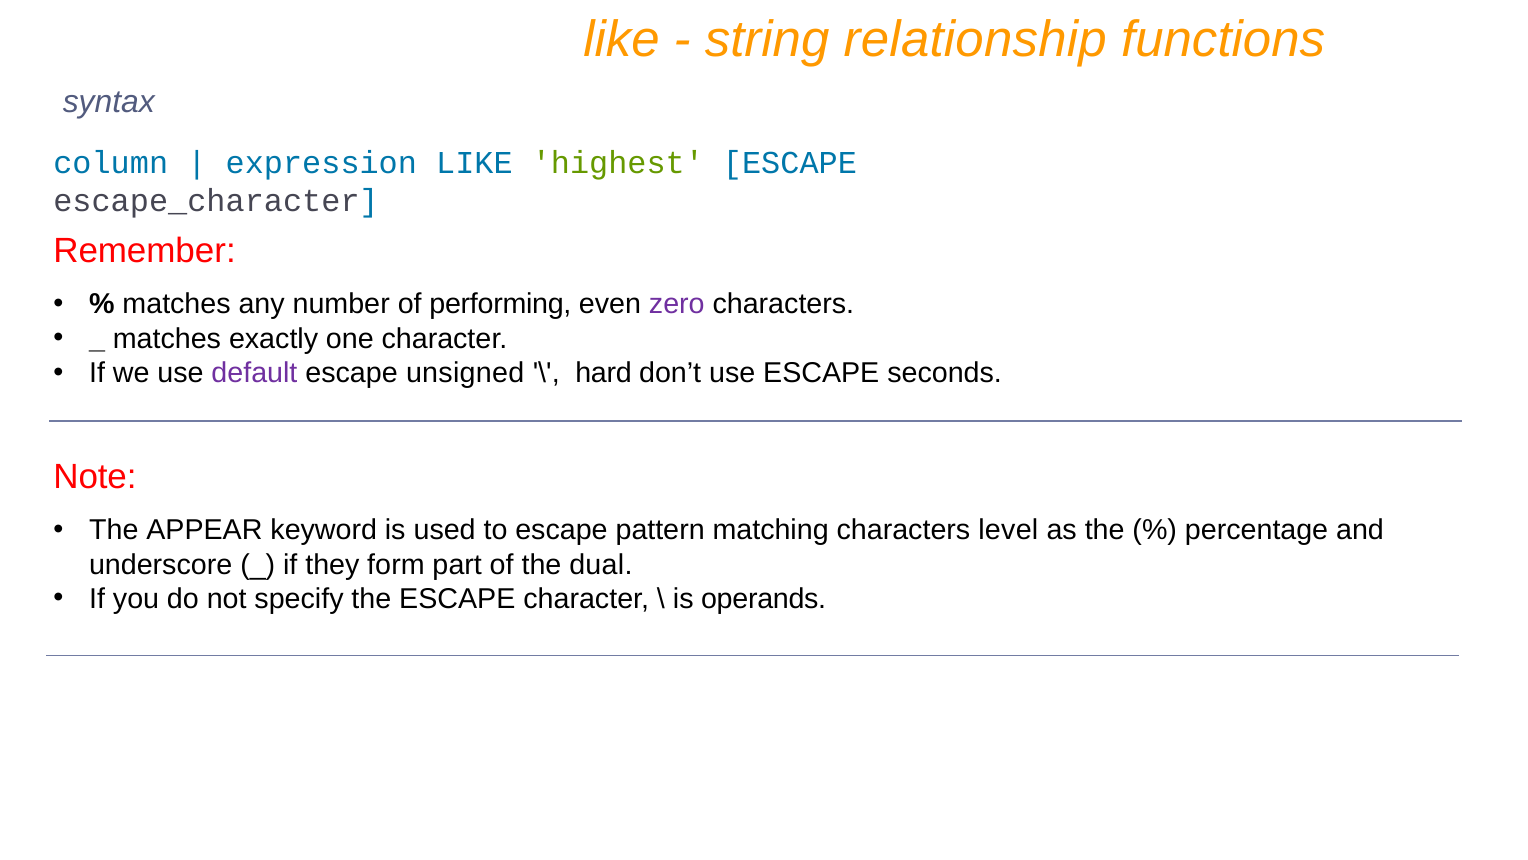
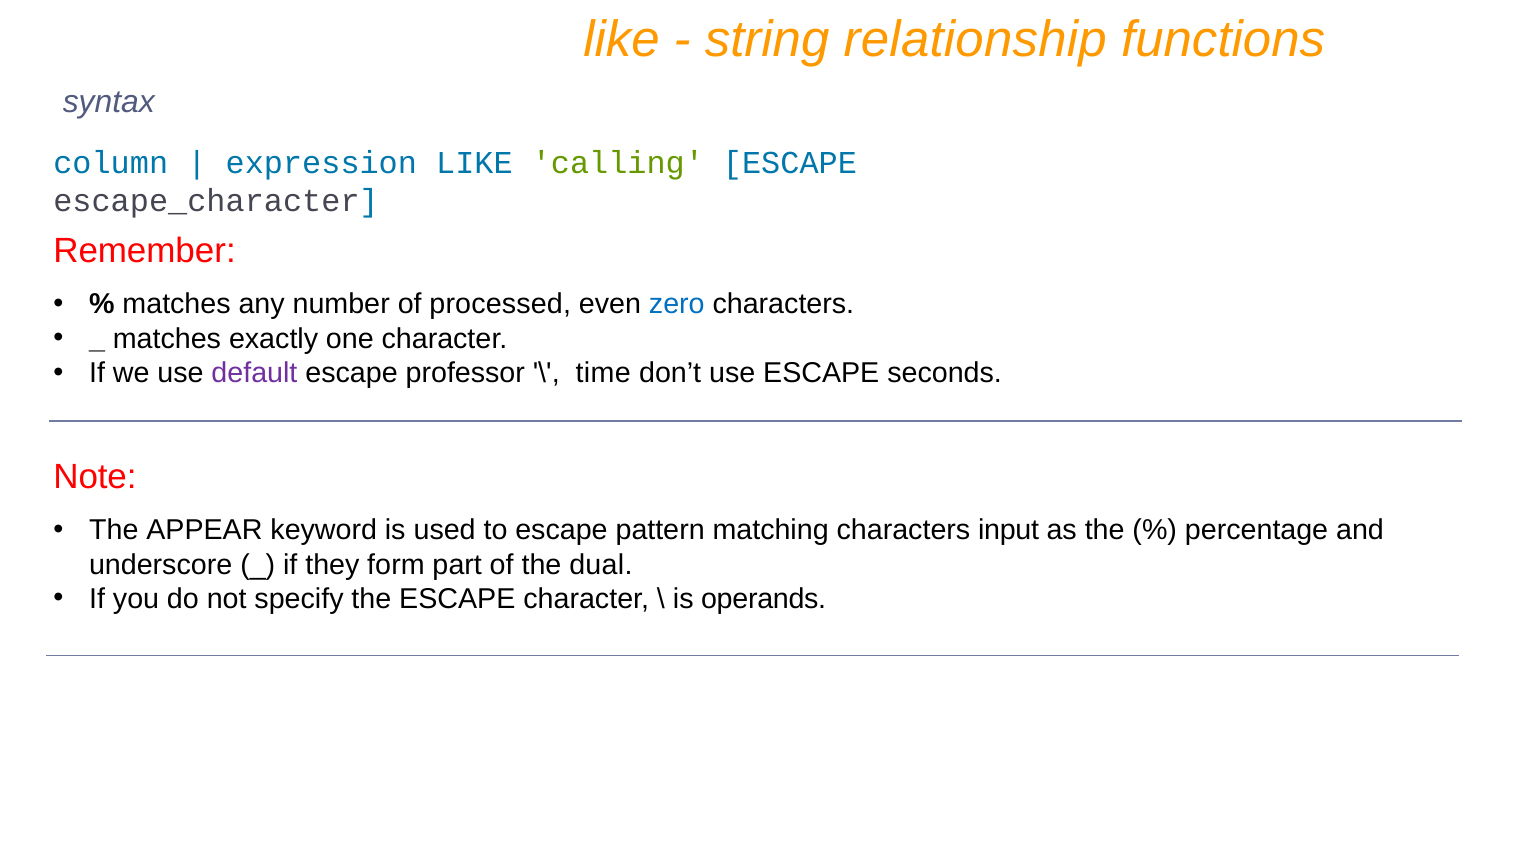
highest: highest -> calling
performing: performing -> processed
zero colour: purple -> blue
unsigned: unsigned -> professor
hard: hard -> time
level: level -> input
